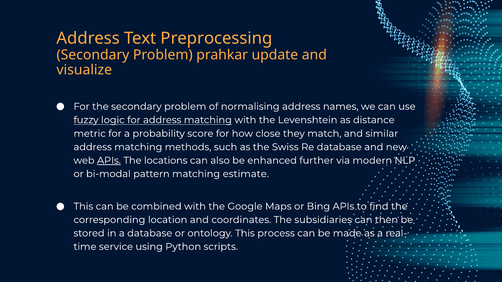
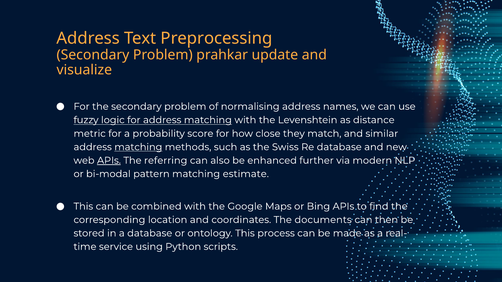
matching at (138, 147) underline: none -> present
locations: locations -> referring
subsidiaries: subsidiaries -> documents
